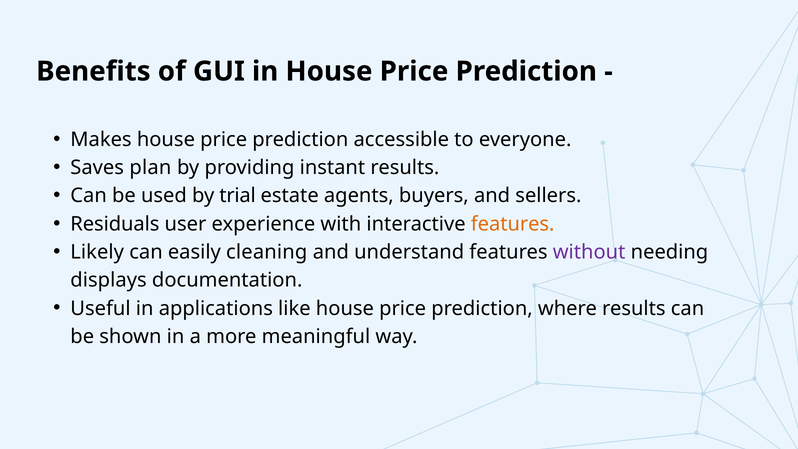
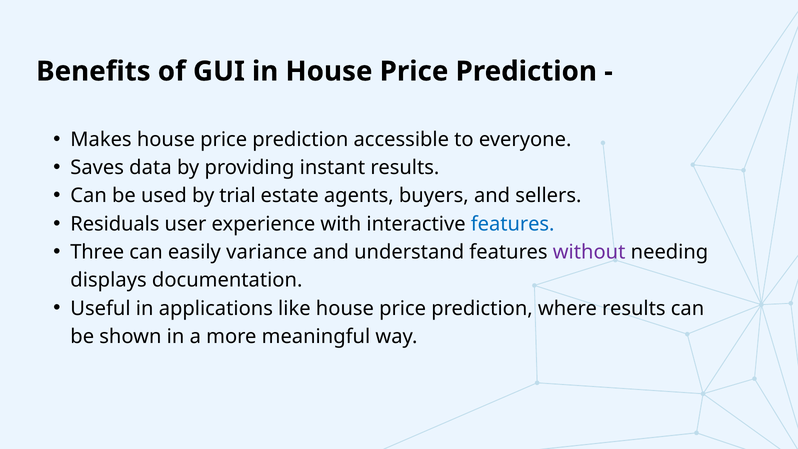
plan: plan -> data
features at (513, 224) colour: orange -> blue
Likely: Likely -> Three
cleaning: cleaning -> variance
